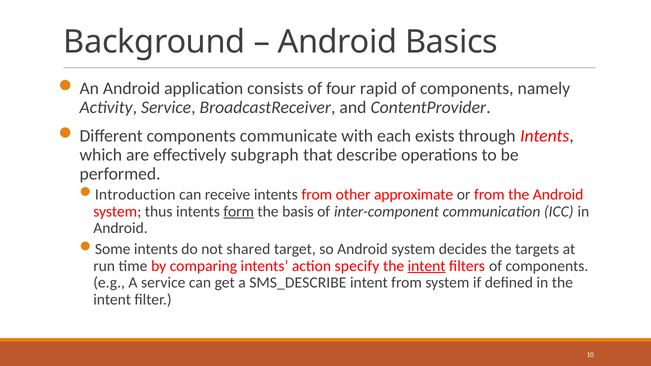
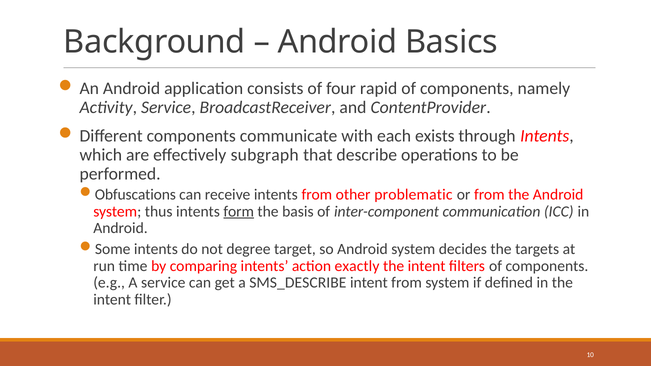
Introduction: Introduction -> Obfuscations
approximate: approximate -> problematic
shared: shared -> degree
specify: specify -> exactly
intent at (427, 266) underline: present -> none
